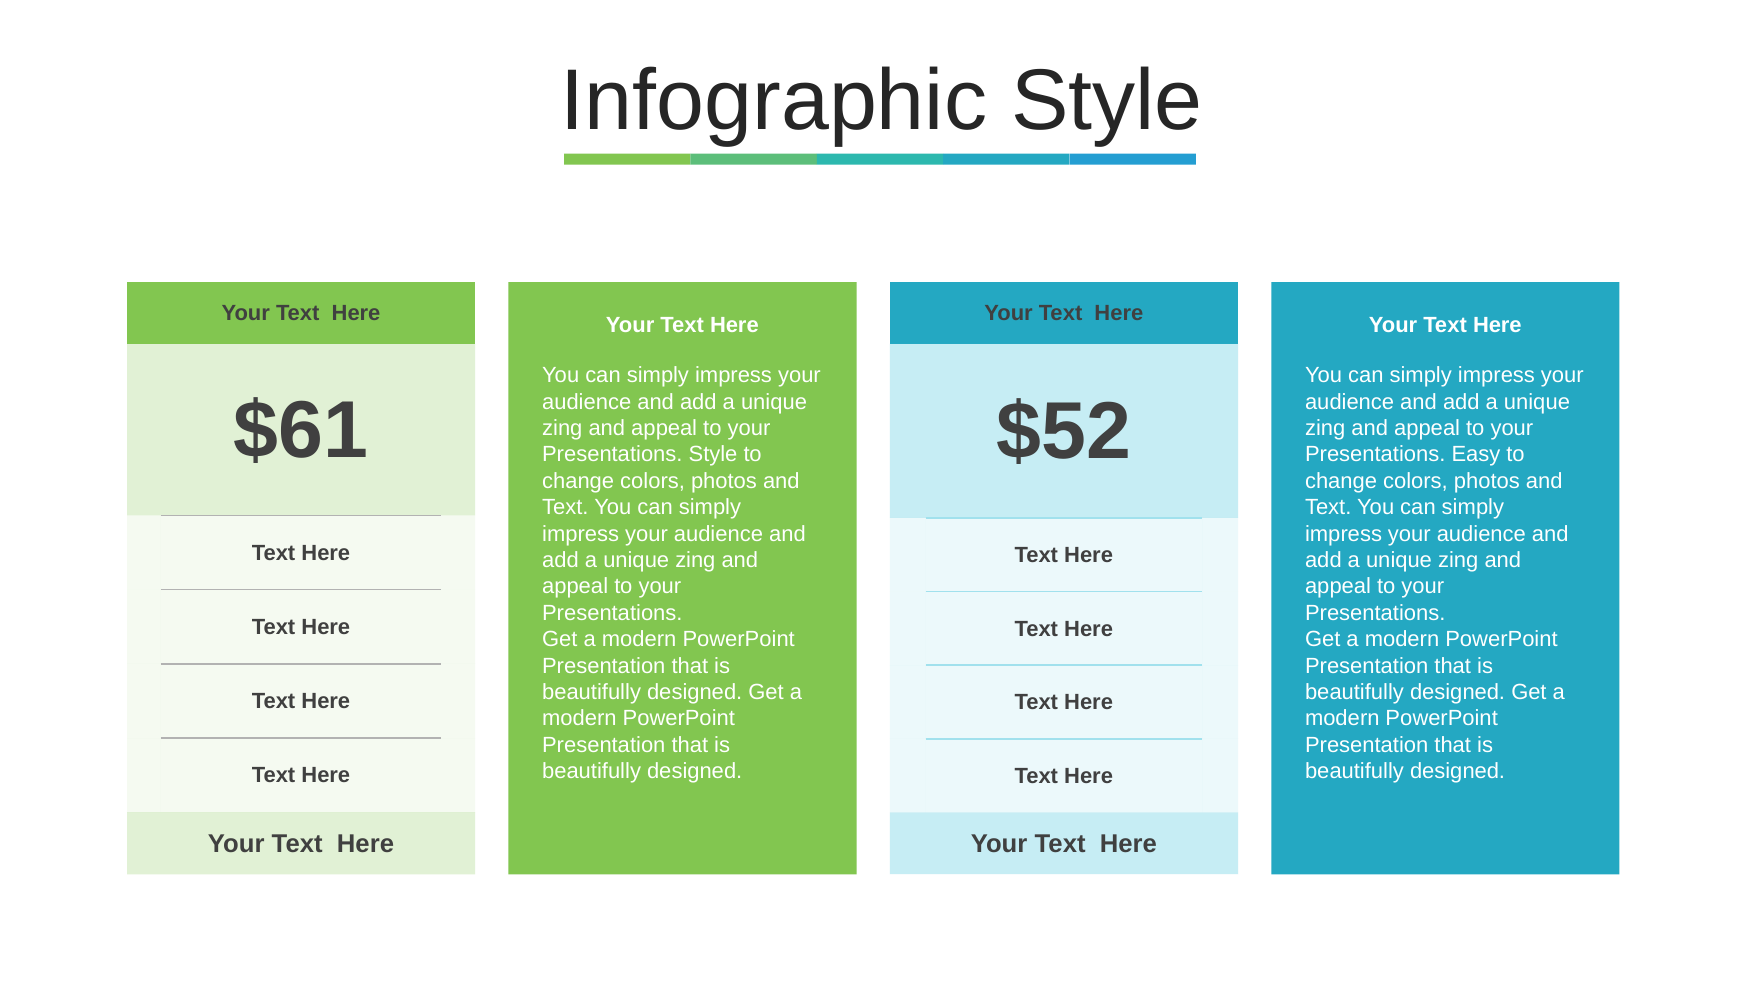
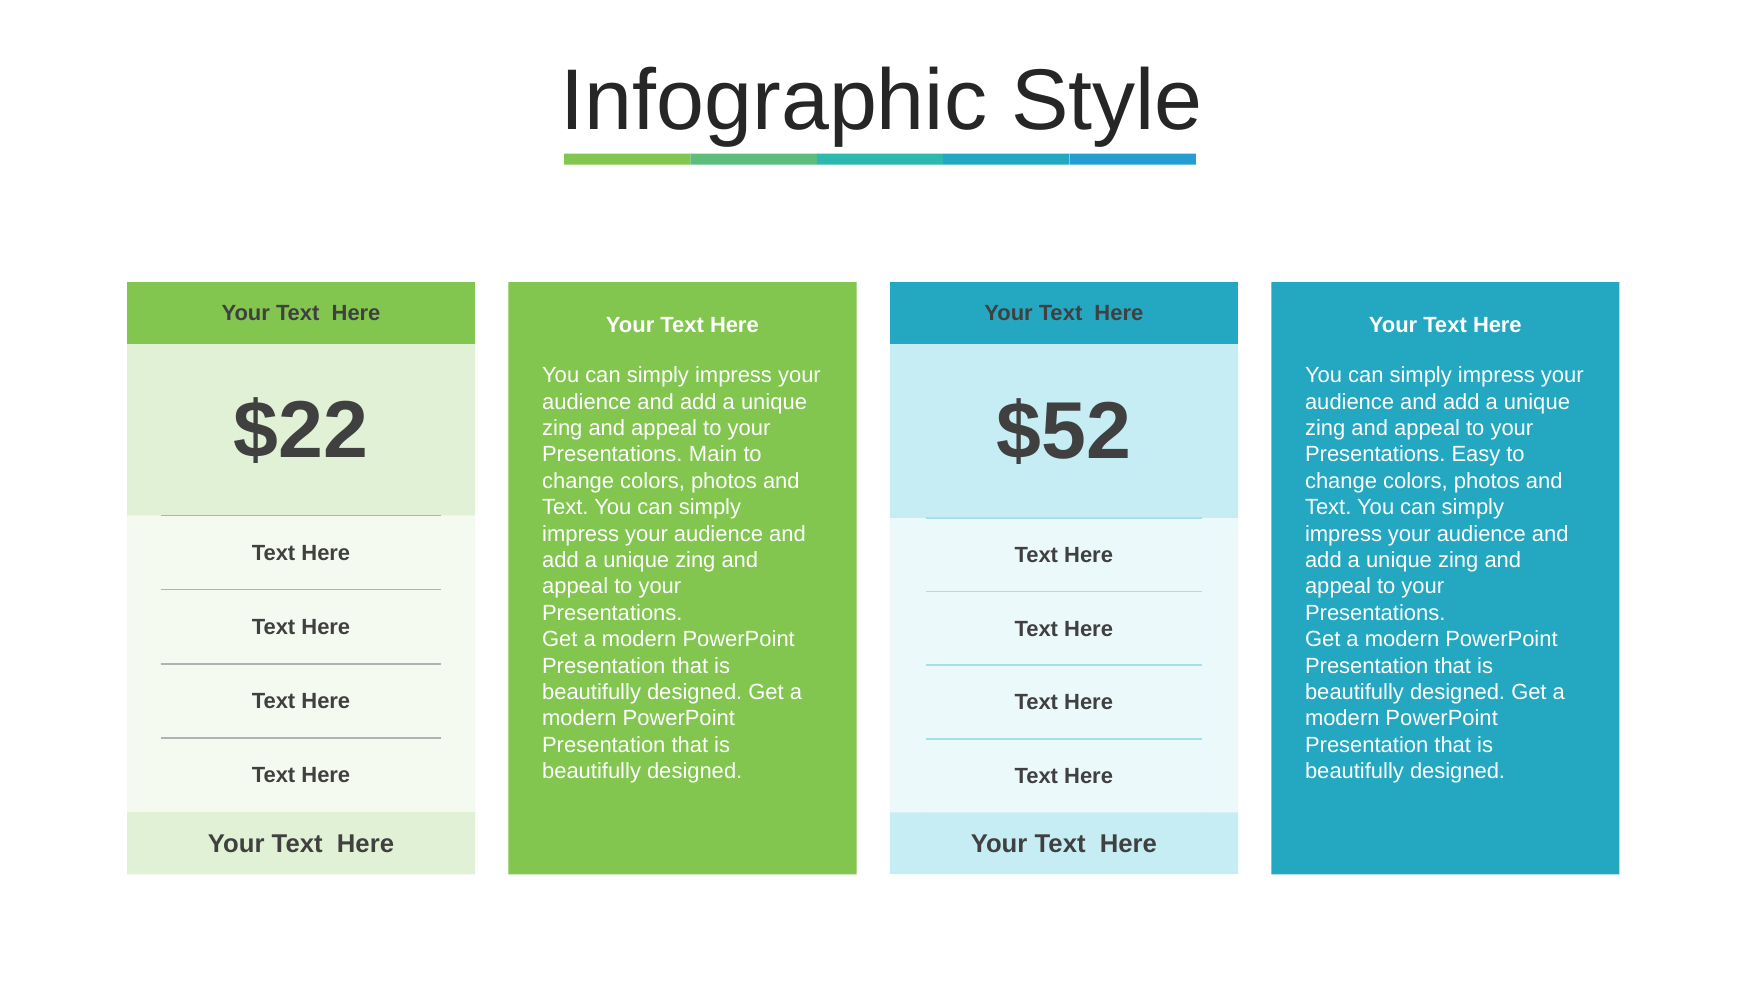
$61: $61 -> $22
Presentations Style: Style -> Main
